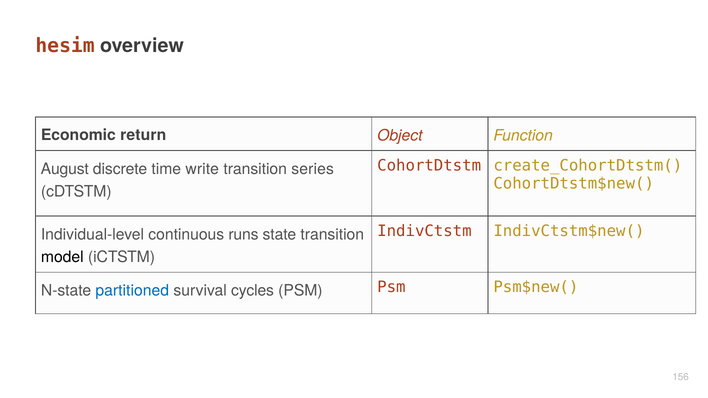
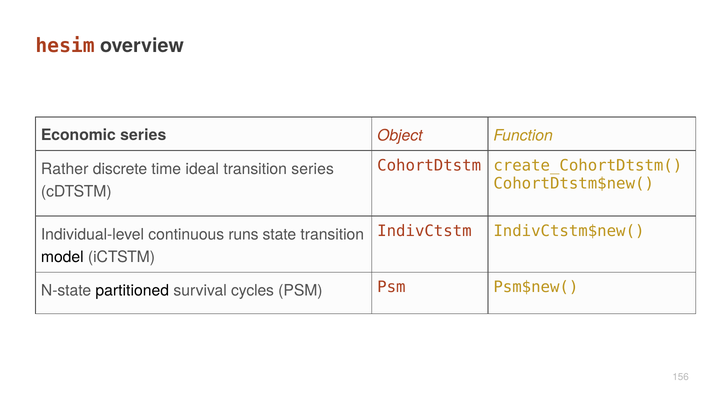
Economic return: return -> series
August: August -> Rather
write: write -> ideal
partitioned colour: blue -> black
